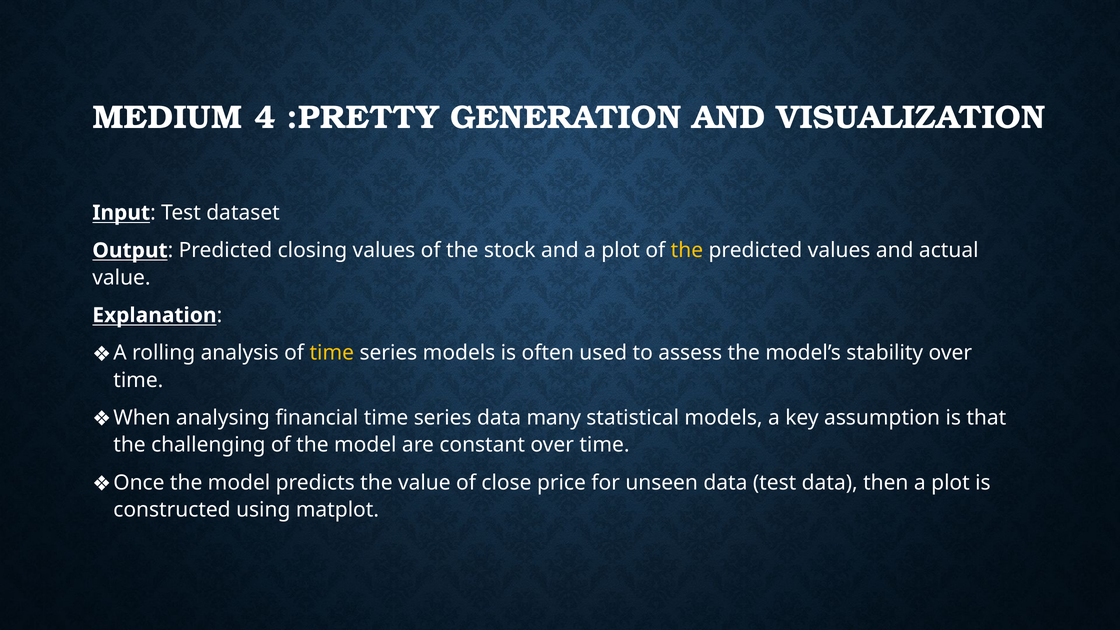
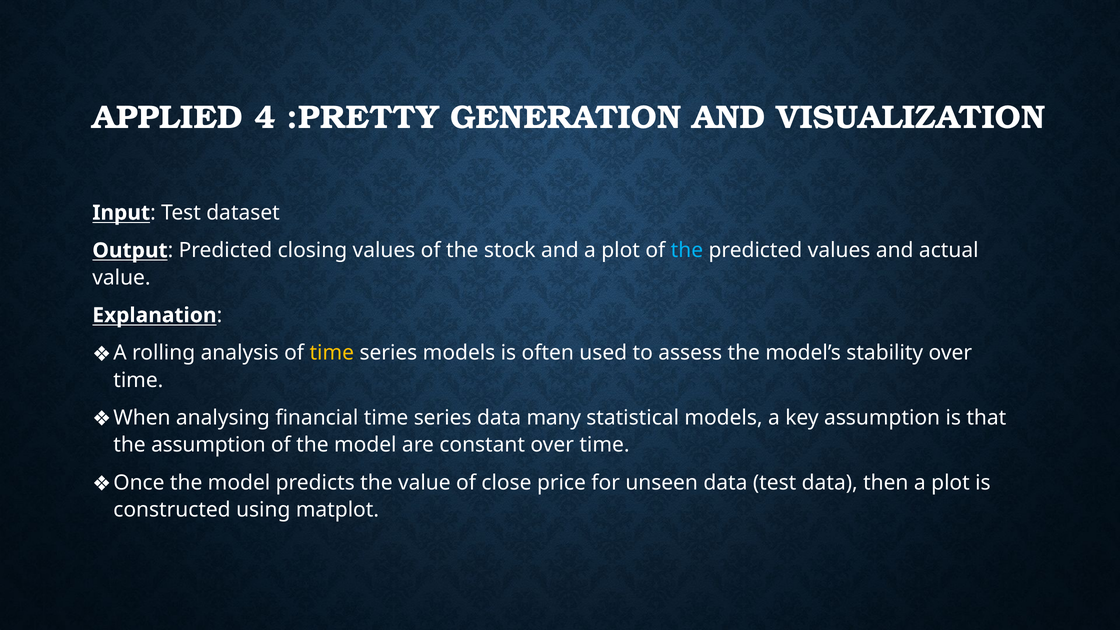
MEDIUM: MEDIUM -> APPLIED
the at (687, 250) colour: yellow -> light blue
the challenging: challenging -> assumption
